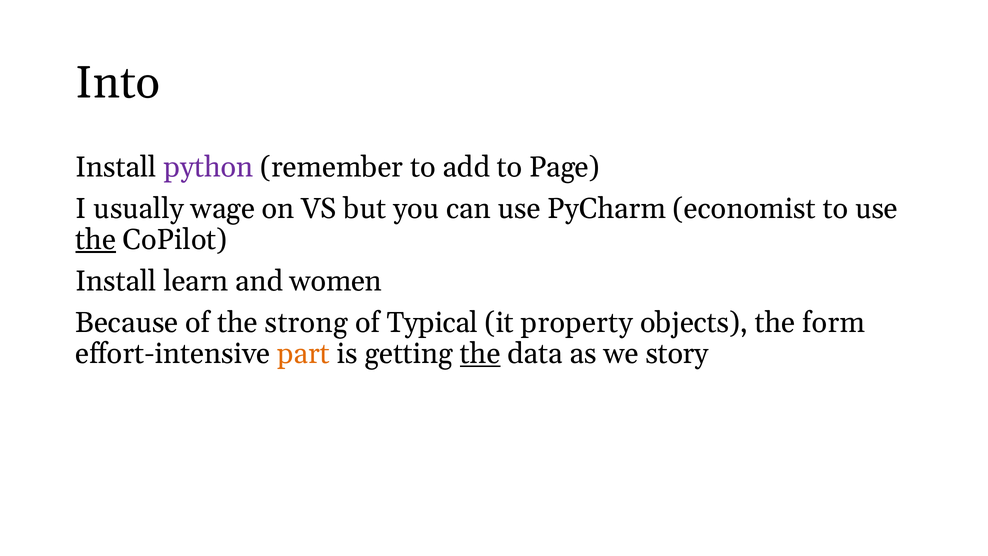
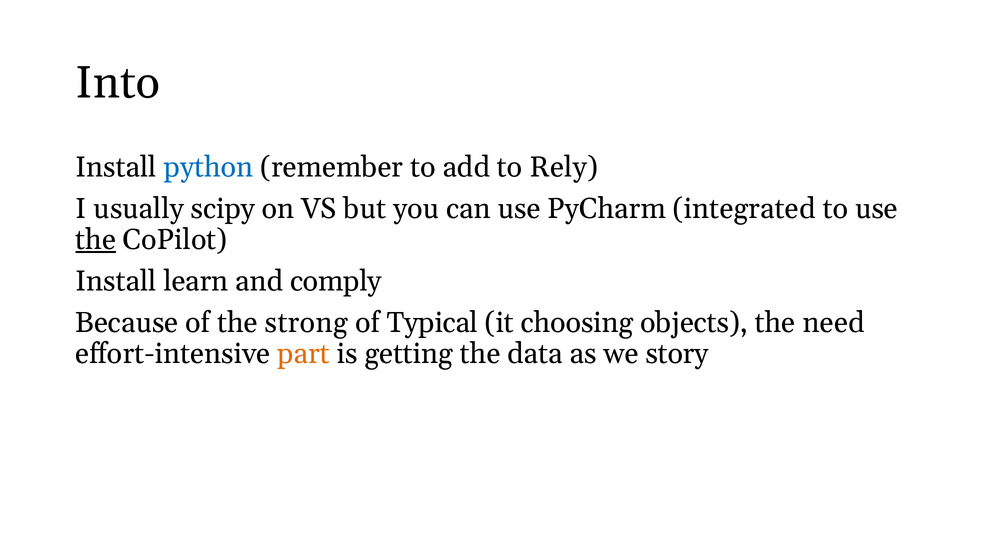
python colour: purple -> blue
Page: Page -> Rely
wage: wage -> scipy
economist: economist -> integrated
women: women -> comply
property: property -> choosing
form: form -> need
the at (480, 354) underline: present -> none
